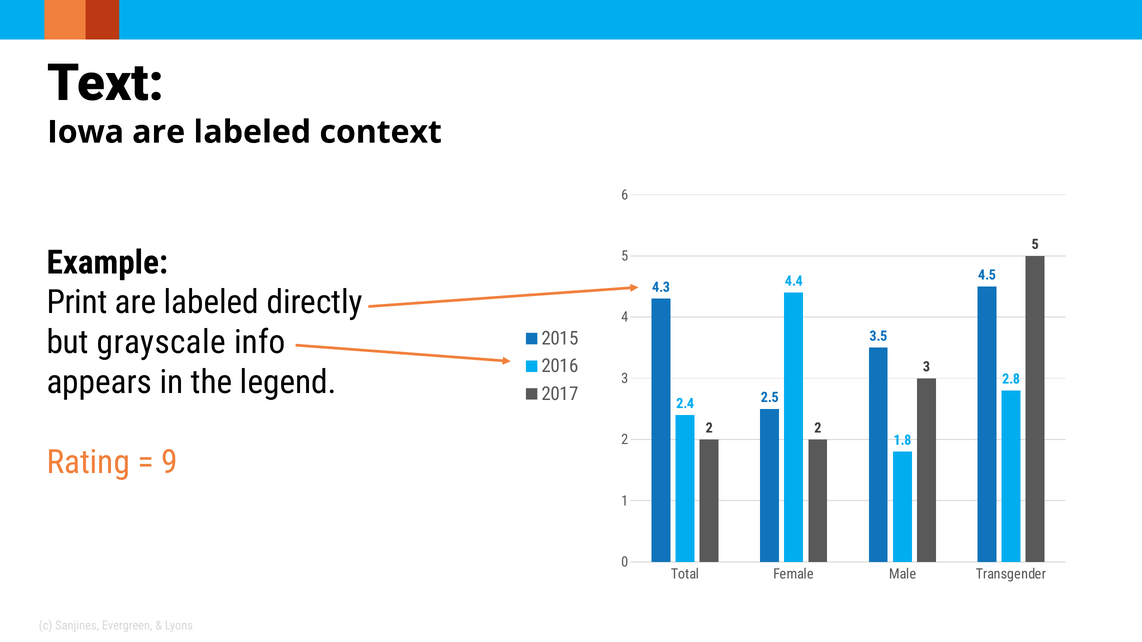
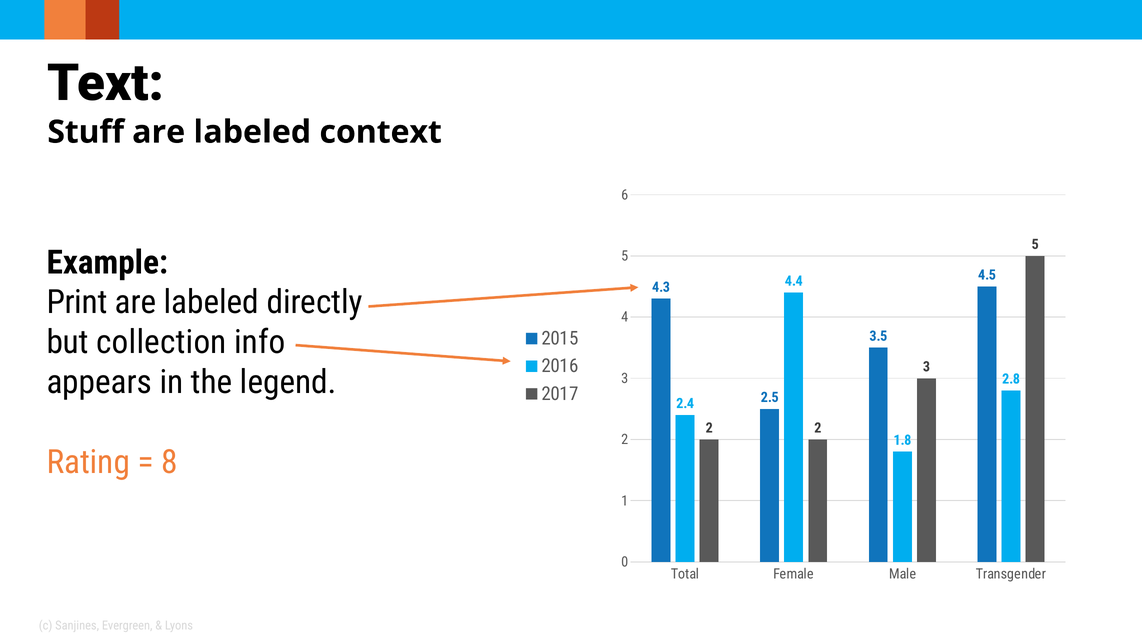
Iowa: Iowa -> Stuff
grayscale: grayscale -> collection
9: 9 -> 8
